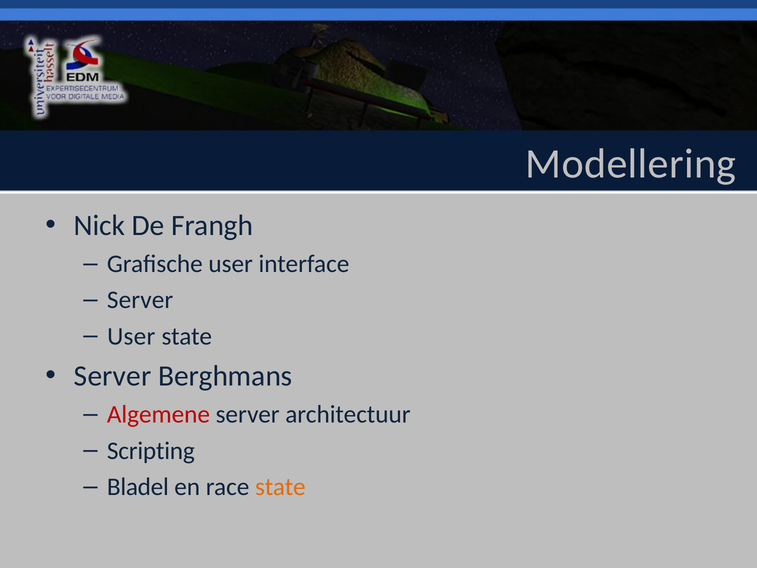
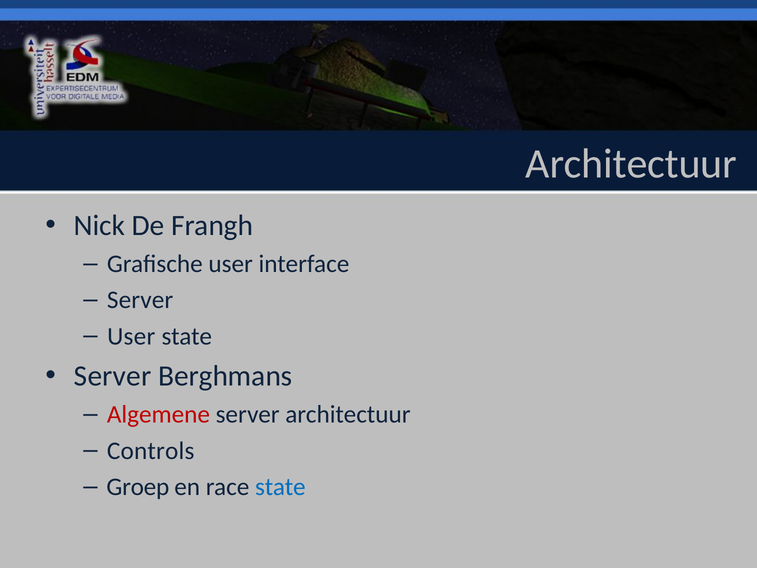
Modellering at (631, 164): Modellering -> Architectuur
Scripting: Scripting -> Controls
Bladel: Bladel -> Groep
state at (280, 487) colour: orange -> blue
